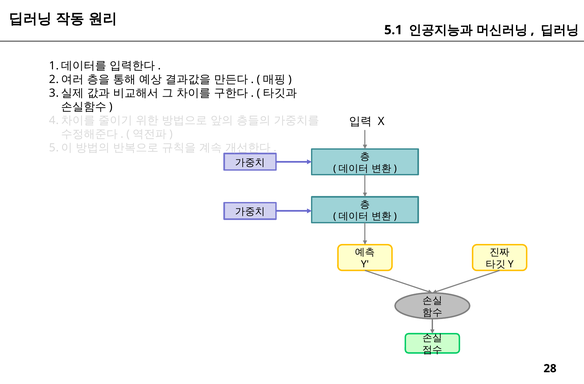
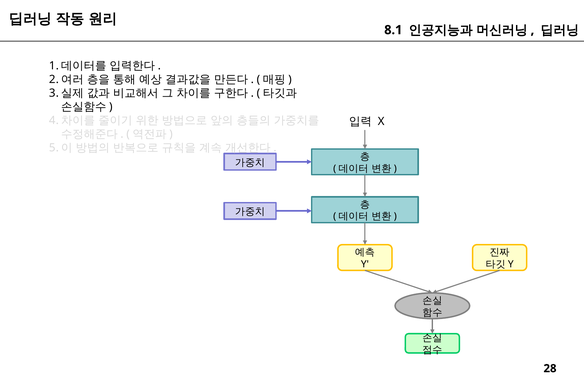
5.1: 5.1 -> 8.1
